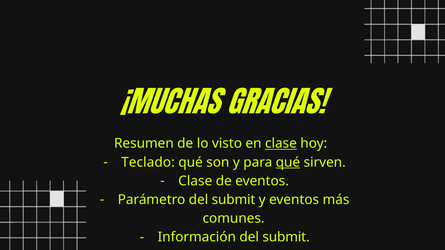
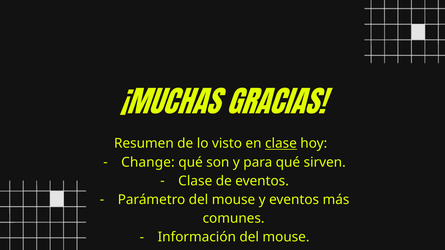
Teclado: Teclado -> Change
qué at (288, 162) underline: present -> none
Parámetro del submit: submit -> mouse
Información del submit: submit -> mouse
